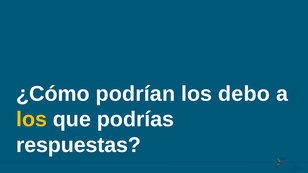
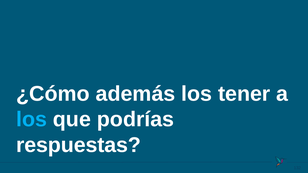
podrían: podrían -> además
debo: debo -> tener
los at (32, 120) colour: yellow -> light blue
